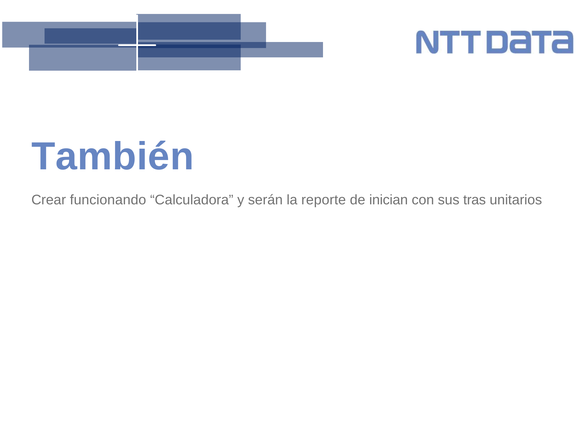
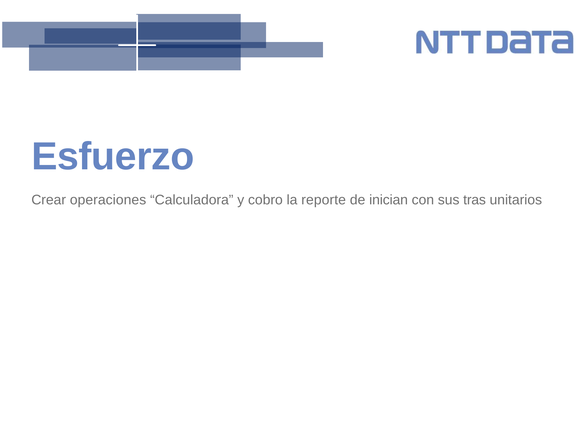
También: También -> Esfuerzo
funcionando: funcionando -> operaciones
serán: serán -> cobro
